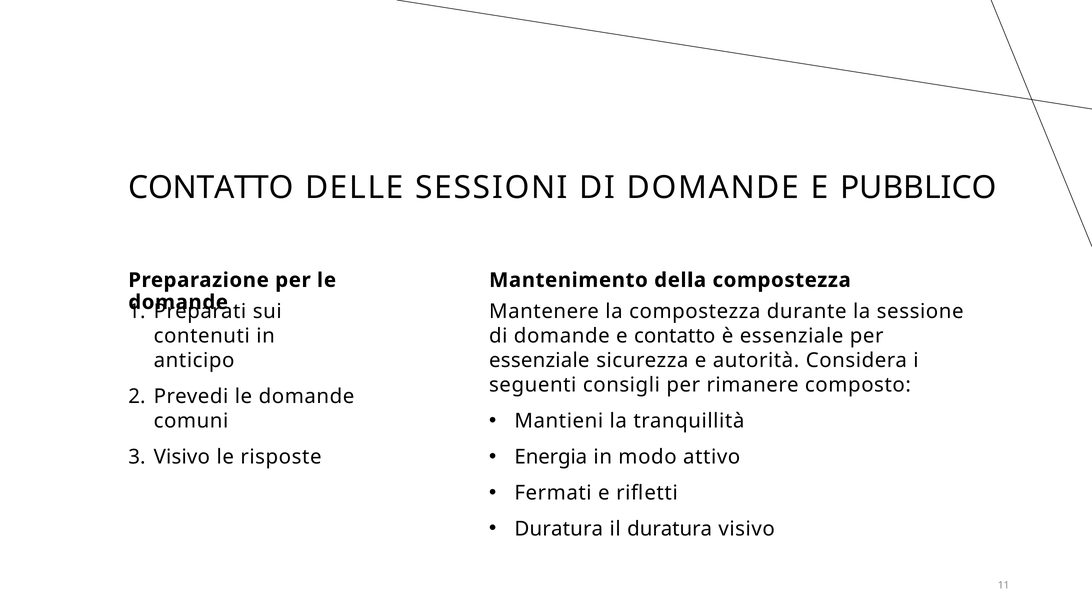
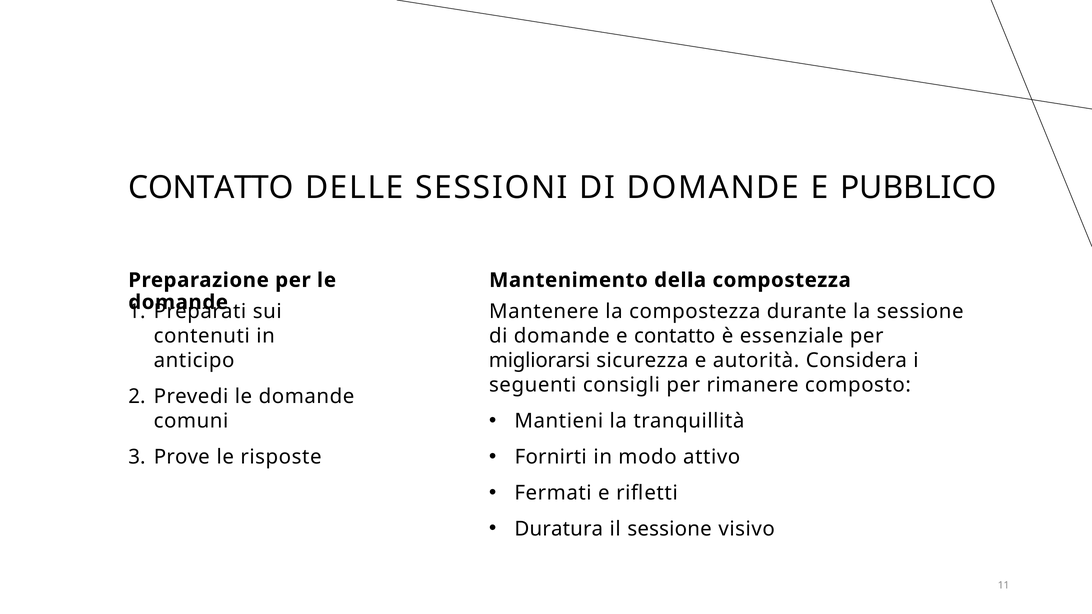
essenziale at (539, 361): essenziale -> migliorarsi
Energia: Energia -> Fornirti
Visivo at (182, 457): Visivo -> Prove
il duratura: duratura -> sessione
